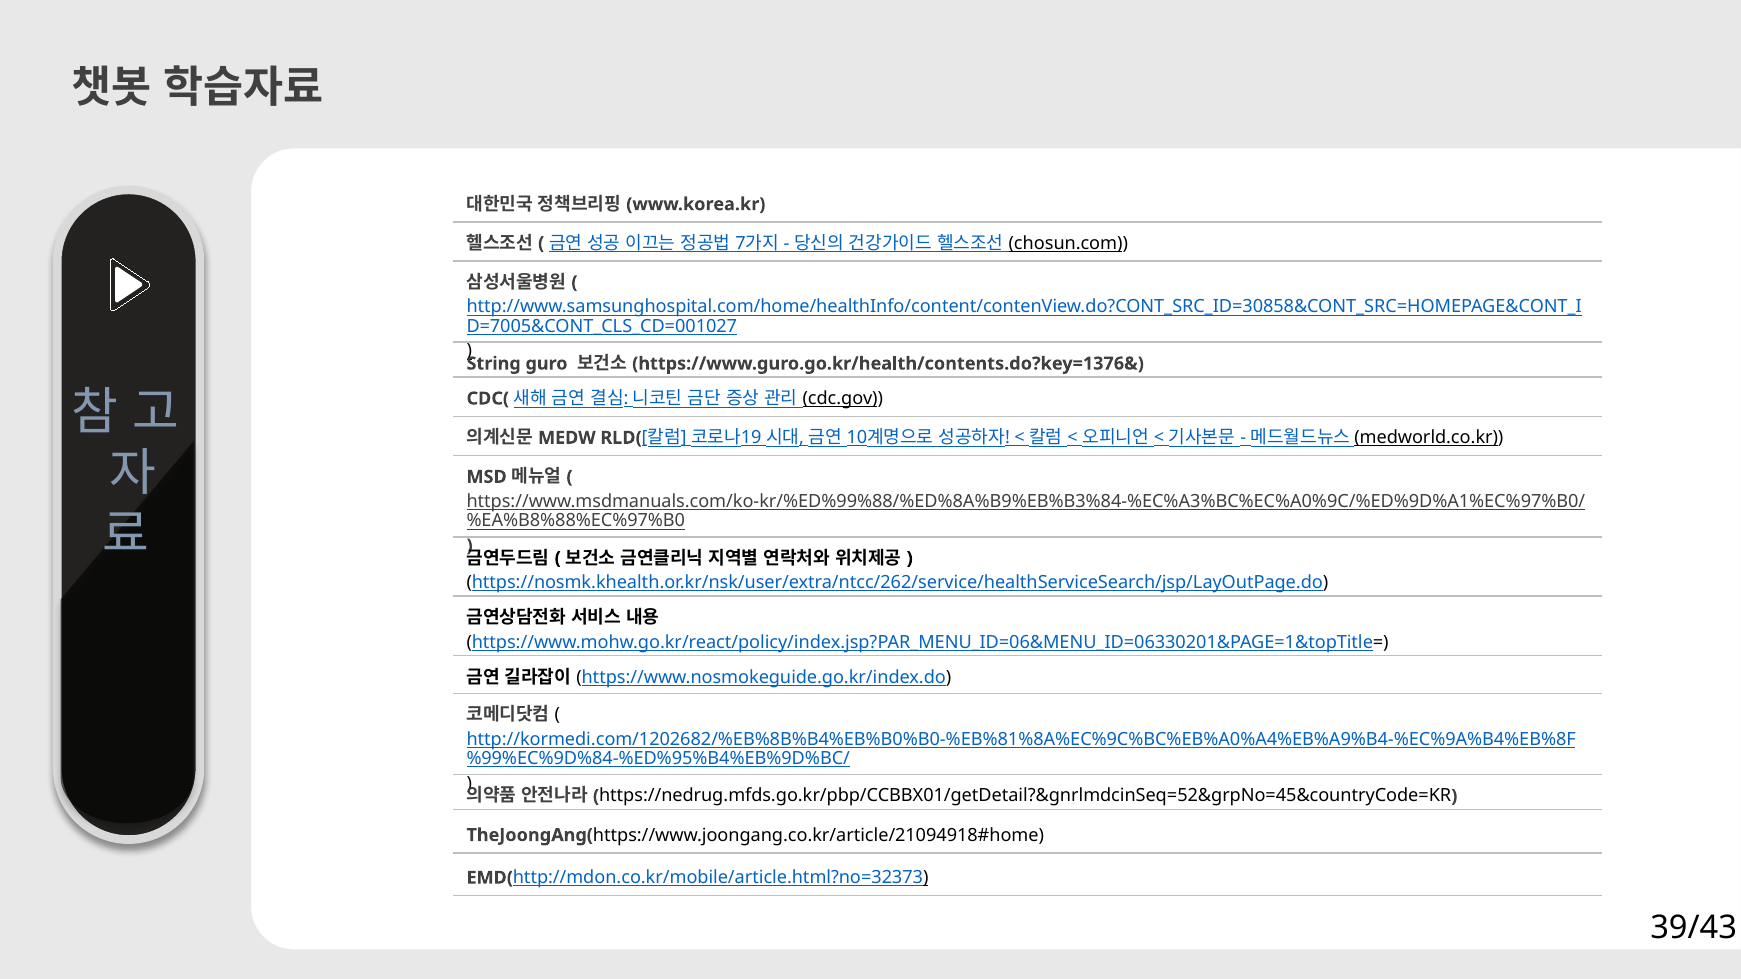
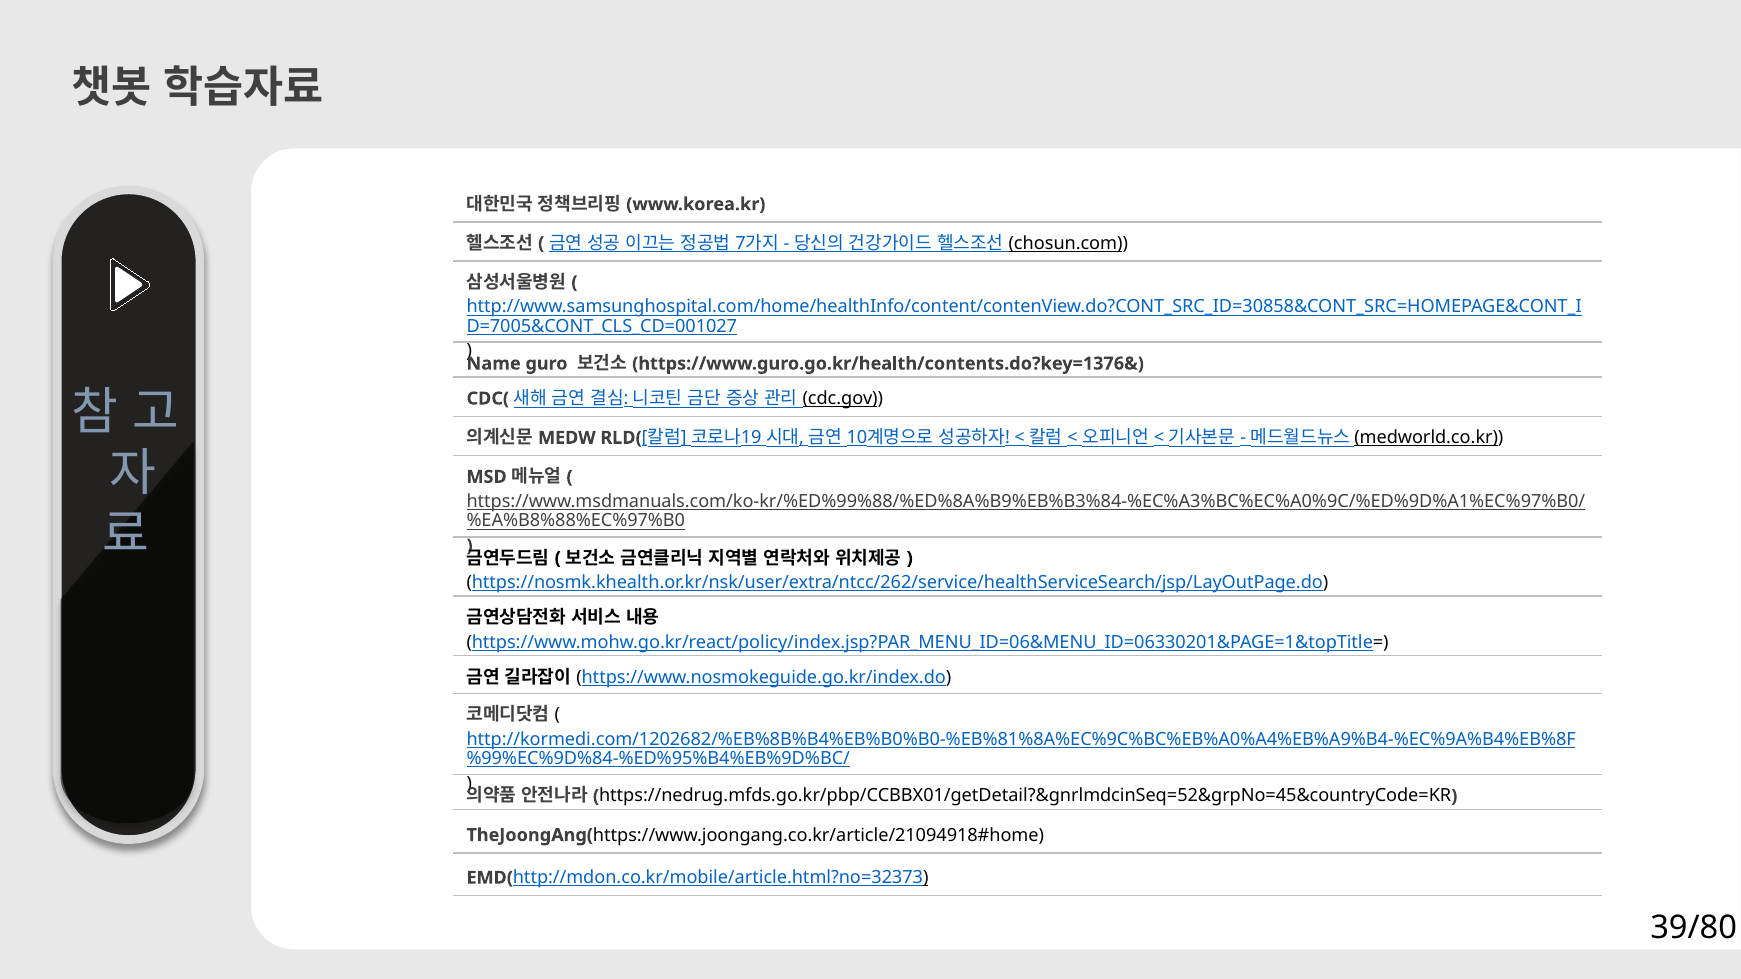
String: String -> Name
39/43: 39/43 -> 39/80
